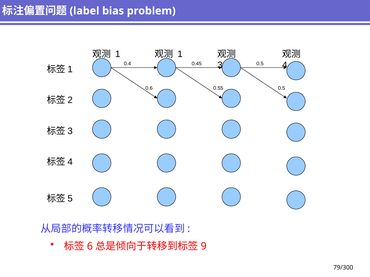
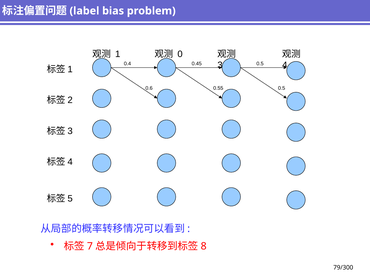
1 at (180, 54): 1 -> 0
6: 6 -> 7
9: 9 -> 8
